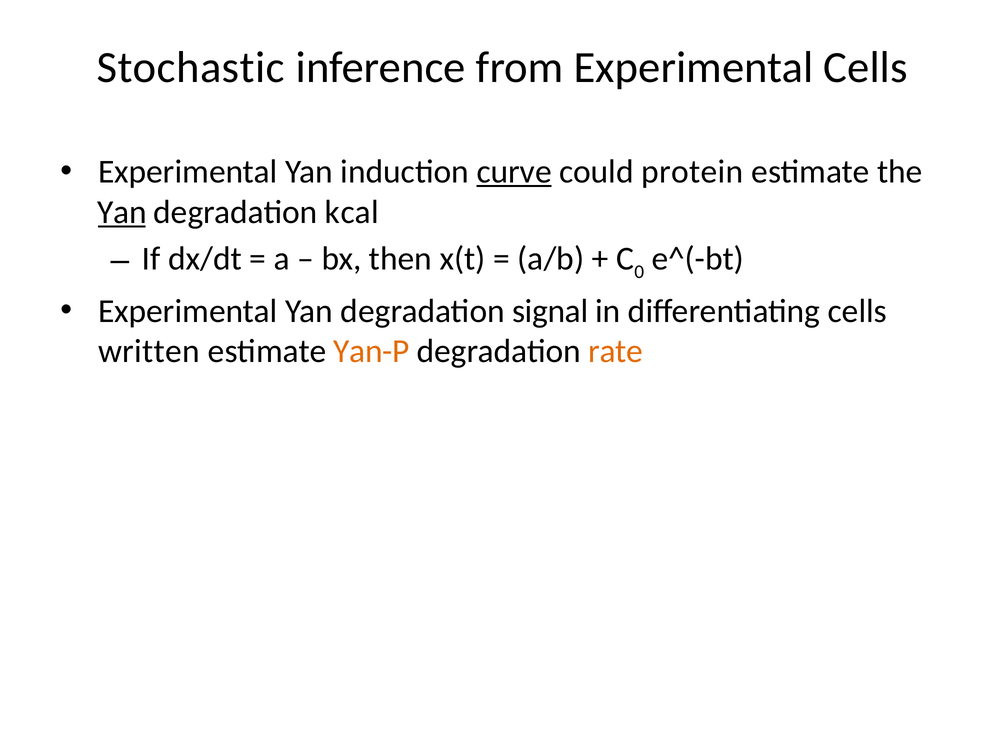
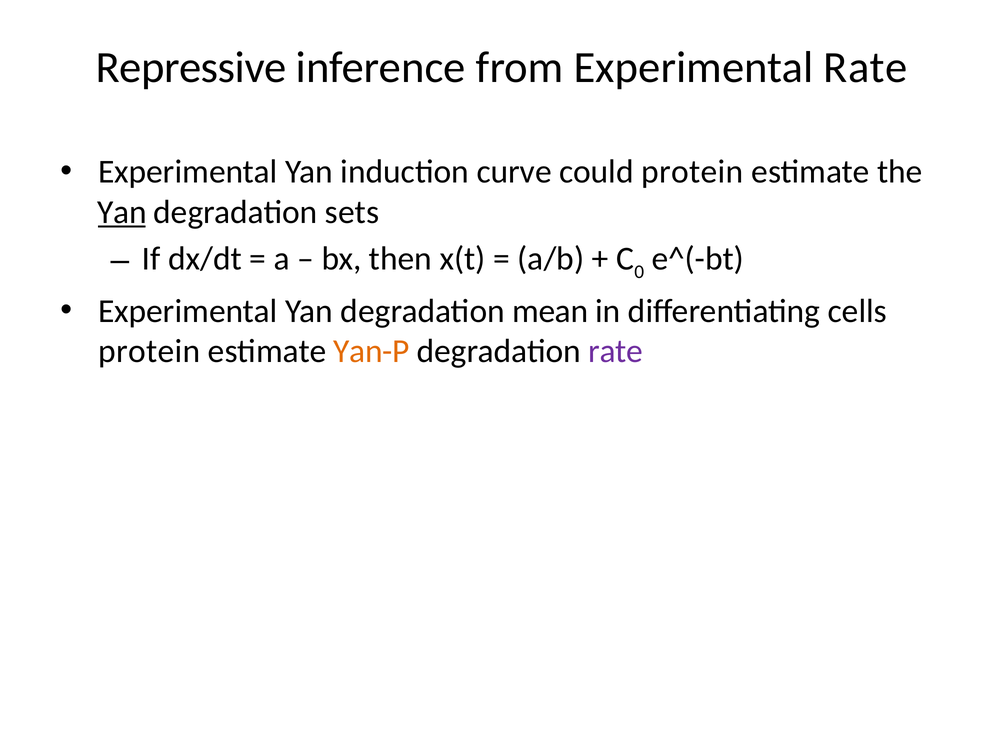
Stochastic: Stochastic -> Repressive
Experimental Cells: Cells -> Rate
curve underline: present -> none
kcal: kcal -> sets
signal: signal -> mean
written at (149, 352): written -> protein
rate at (616, 352) colour: orange -> purple
